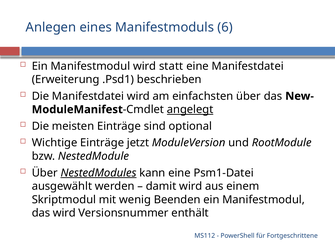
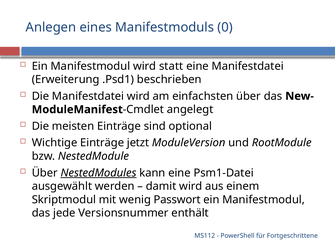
6: 6 -> 0
angelegt underline: present -> none
Beenden: Beenden -> Passwort
das wird: wird -> jede
